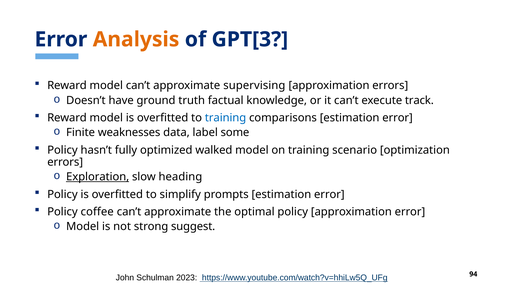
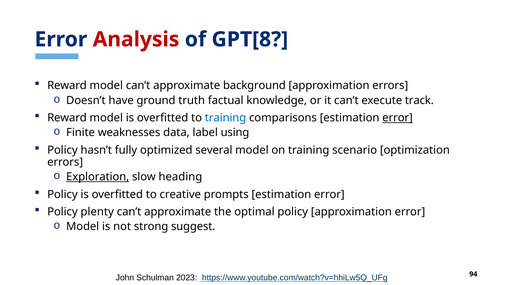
Analysis colour: orange -> red
GPT[3: GPT[3 -> GPT[8
supervising: supervising -> background
error at (398, 118) underline: none -> present
some: some -> using
walked: walked -> several
simplify: simplify -> creative
coffee: coffee -> plenty
